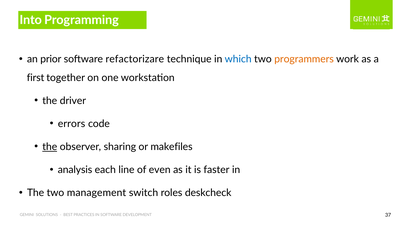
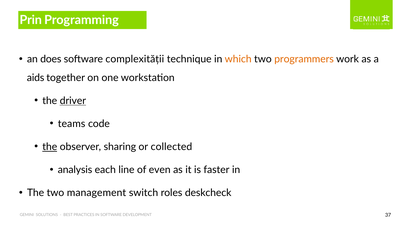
Into: Into -> Prin
prior: prior -> does
refactorizare: refactorizare -> complexității
which colour: blue -> orange
first: first -> aids
driver underline: none -> present
errors: errors -> teams
makefiles: makefiles -> collected
